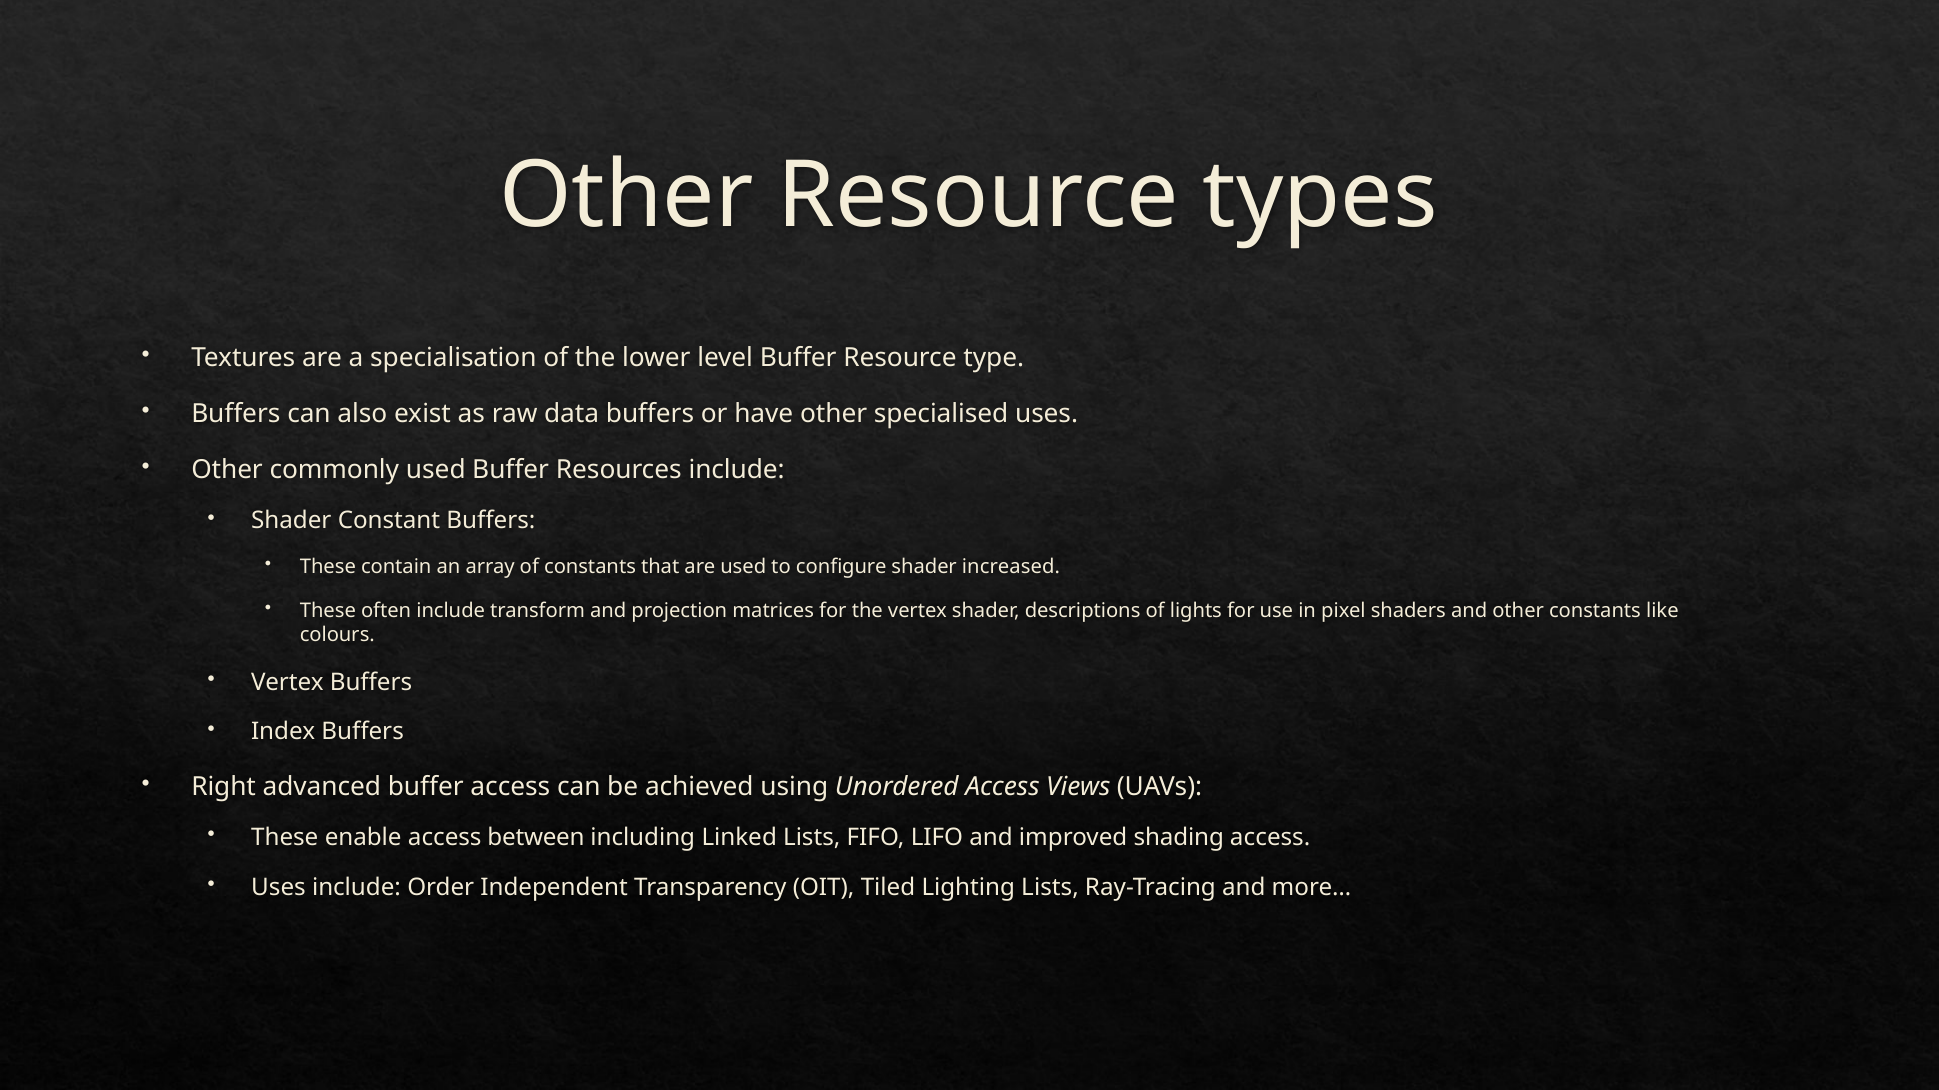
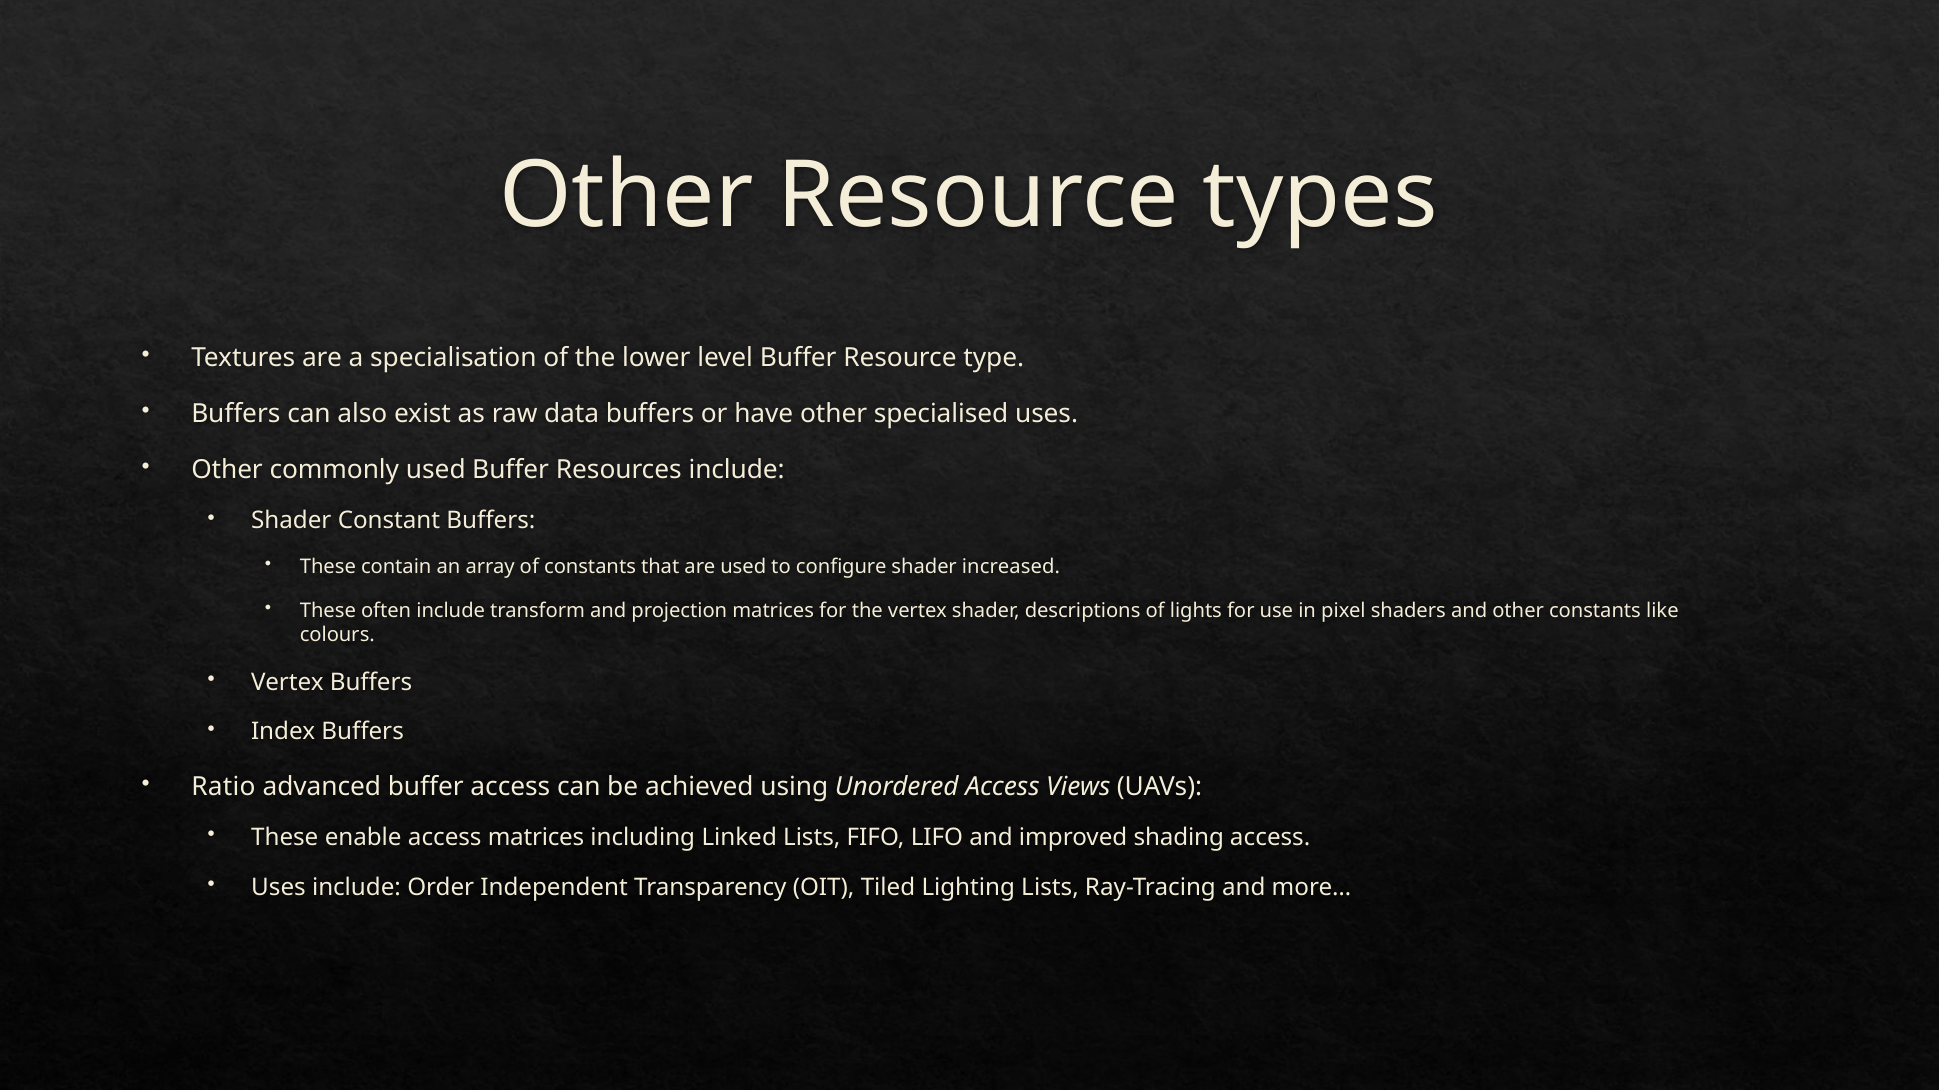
Right: Right -> Ratio
access between: between -> matrices
